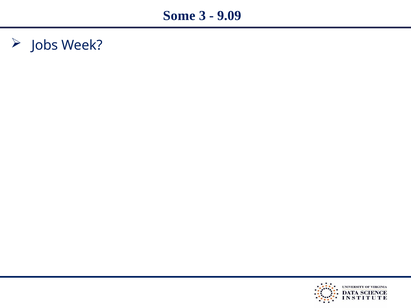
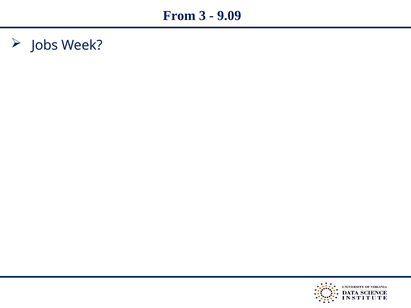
Some: Some -> From
